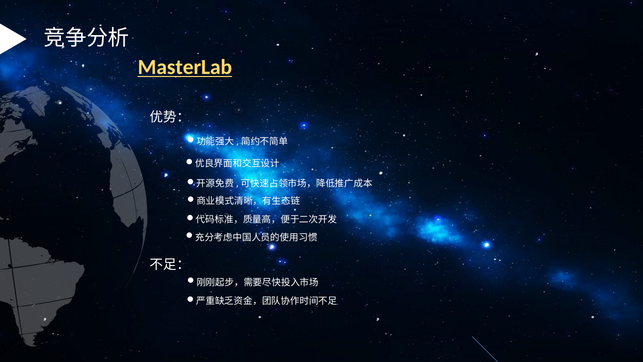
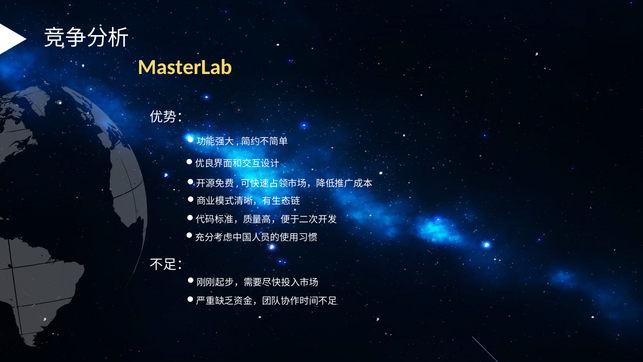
MasterLab underline: present -> none
